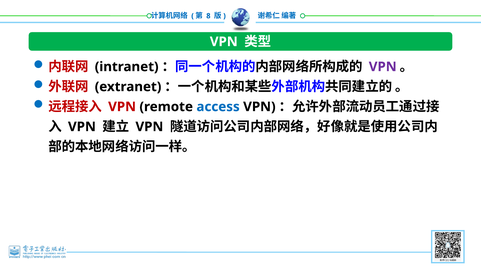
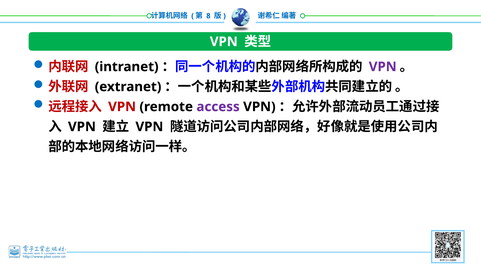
access colour: blue -> purple
